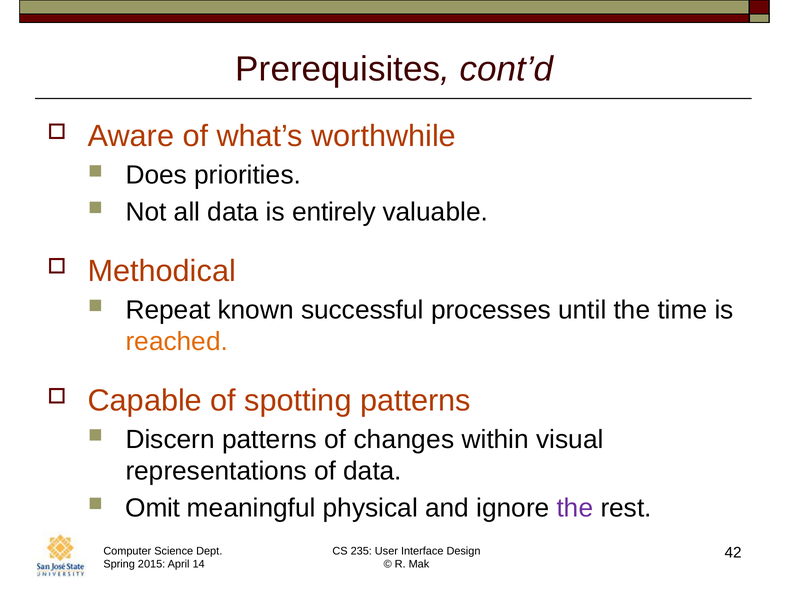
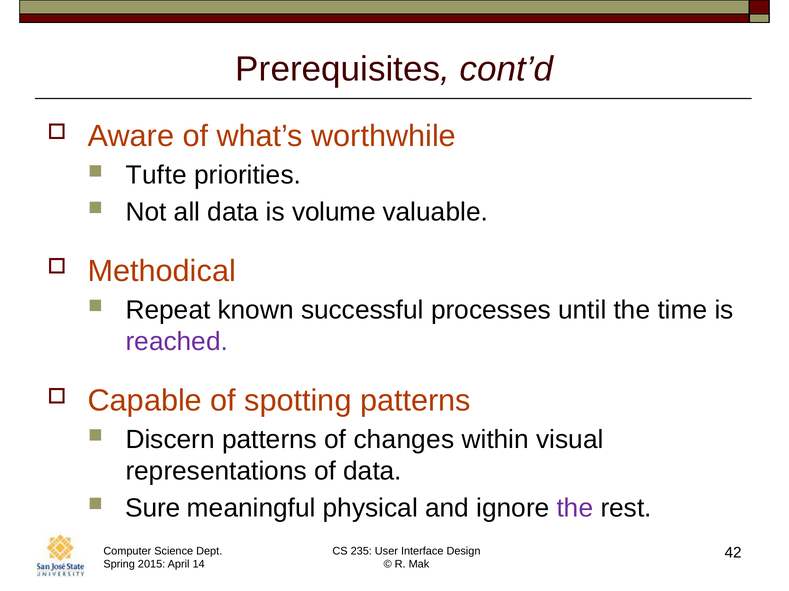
Does: Does -> Tufte
entirely: entirely -> volume
reached colour: orange -> purple
Omit: Omit -> Sure
